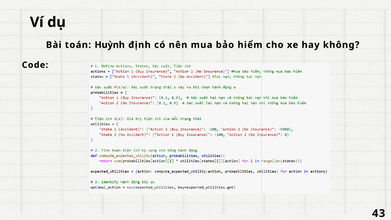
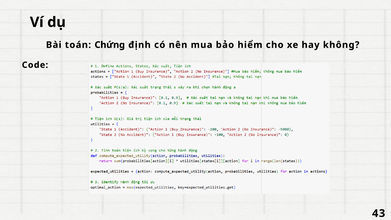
Huỳnh: Huỳnh -> Chứng
